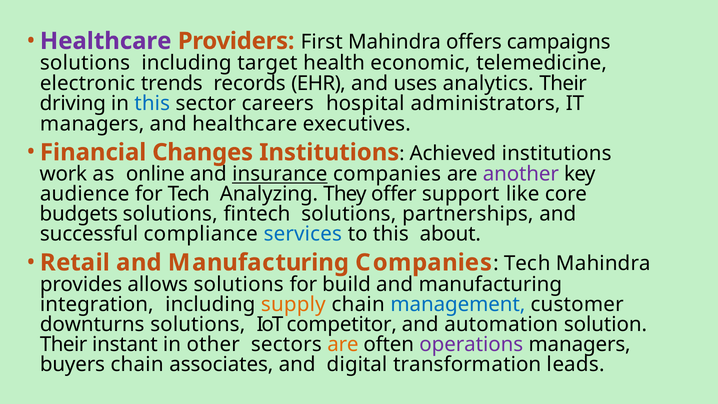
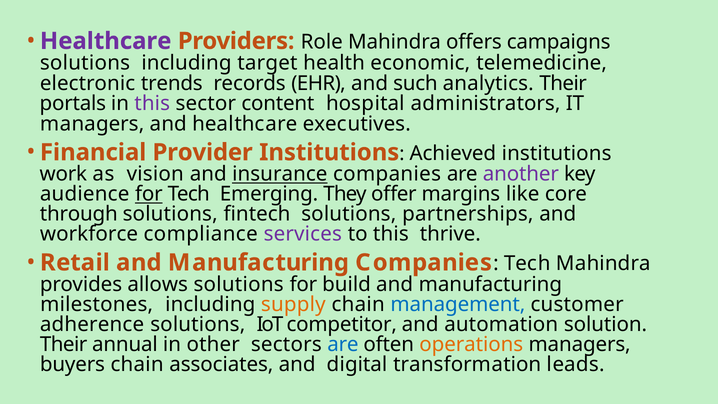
First: First -> Role
uses: uses -> such
driving: driving -> portals
this at (152, 103) colour: blue -> purple
careers: careers -> content
Changes: Changes -> Provider
online: online -> vision
for at (149, 194) underline: none -> present
Analyzing: Analyzing -> Emerging
support: support -> margins
budgets: budgets -> through
successful: successful -> workforce
services colour: blue -> purple
about: about -> thrive
integration: integration -> milestones
downturns: downturns -> adherence
instant: instant -> annual
are at (343, 344) colour: orange -> blue
operations colour: purple -> orange
